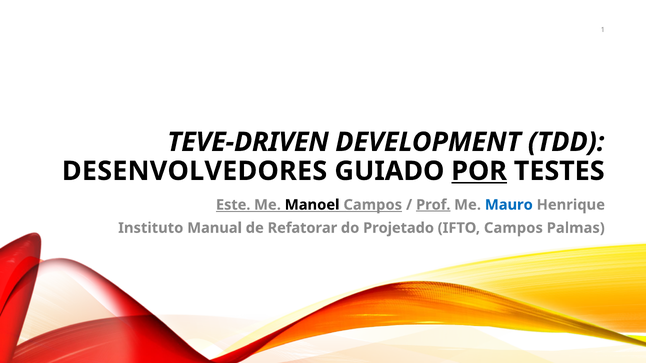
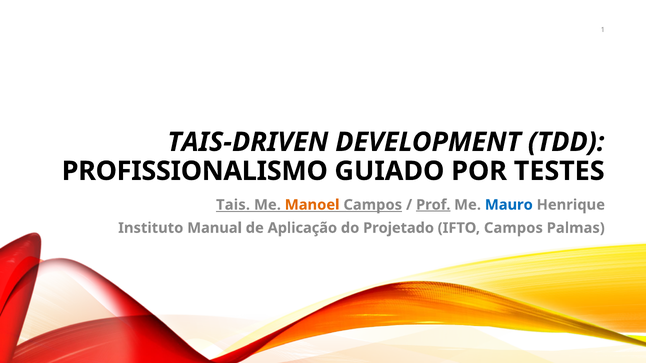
TEVE-DRIVEN: TEVE-DRIVEN -> TAIS-DRIVEN
DESENVOLVEDORES: DESENVOLVEDORES -> PROFISSIONALISMO
POR underline: present -> none
Este: Este -> Tais
Manoel colour: black -> orange
Refatorar: Refatorar -> Aplicação
